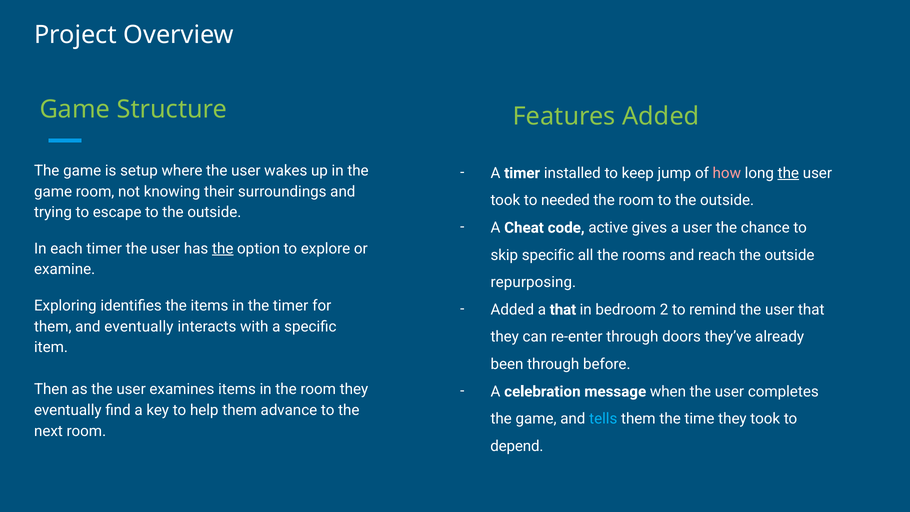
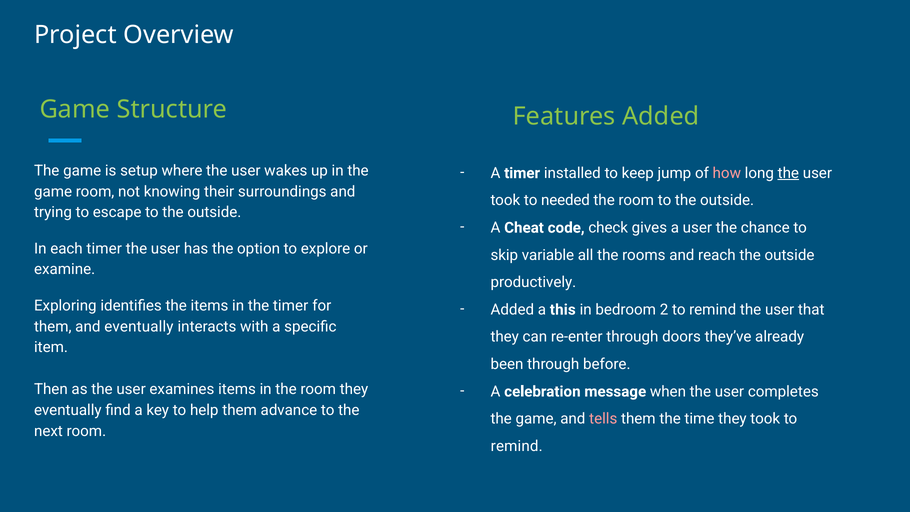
active: active -> check
the at (223, 249) underline: present -> none
skip specific: specific -> variable
repurposing: repurposing -> productively
a that: that -> this
tells colour: light blue -> pink
depend at (517, 446): depend -> remind
